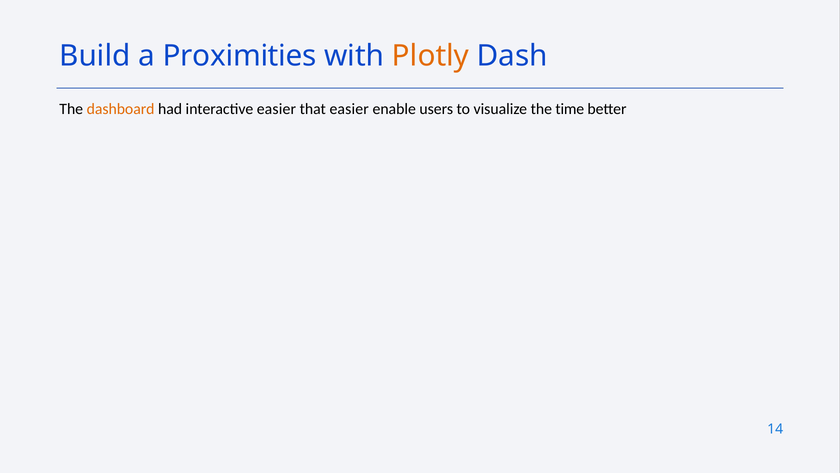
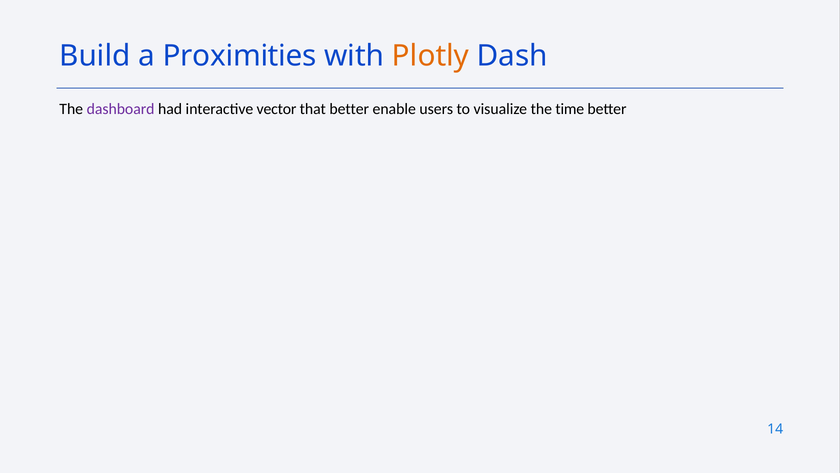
dashboard colour: orange -> purple
interactive easier: easier -> vector
that easier: easier -> better
